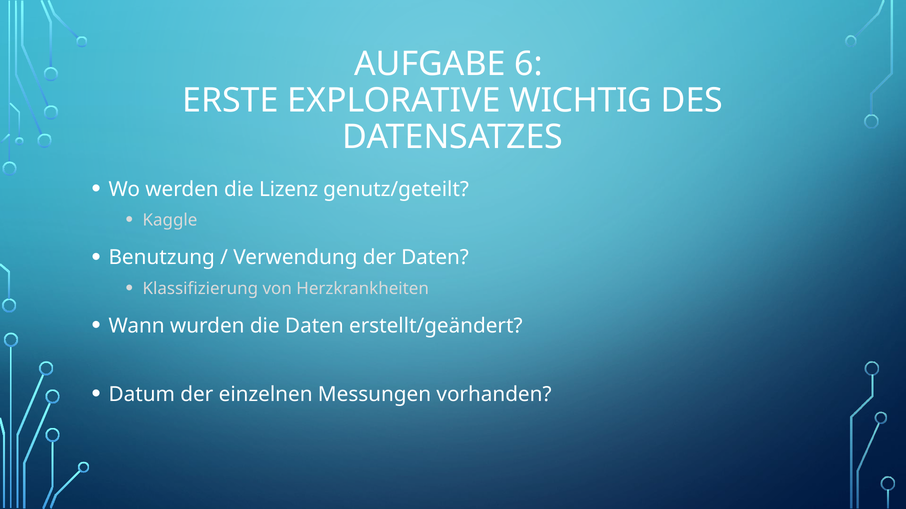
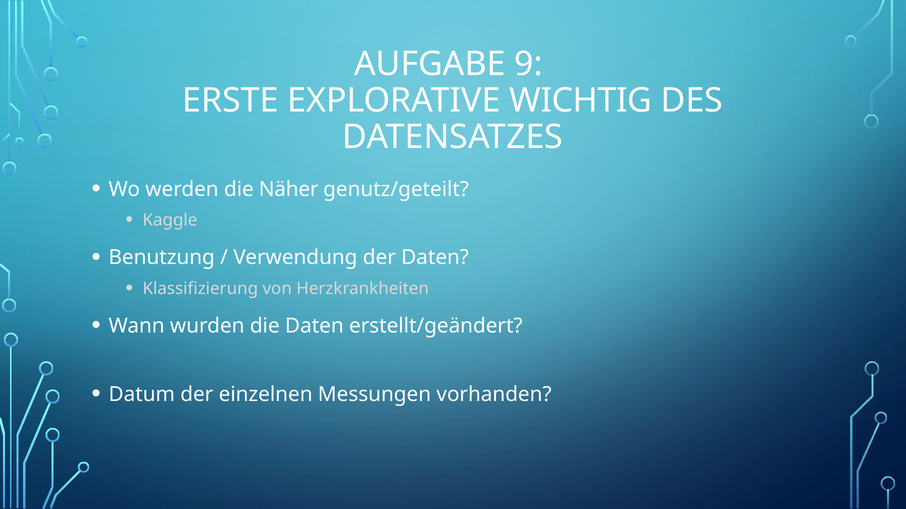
6: 6 -> 9
Lizenz: Lizenz -> Näher
